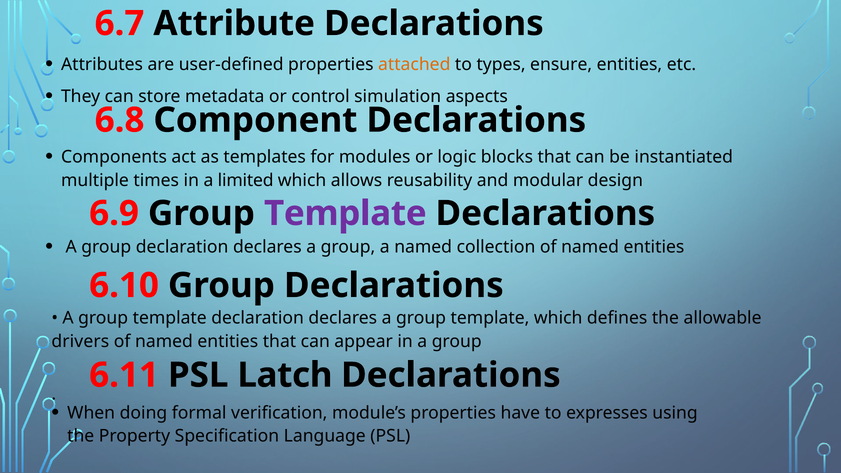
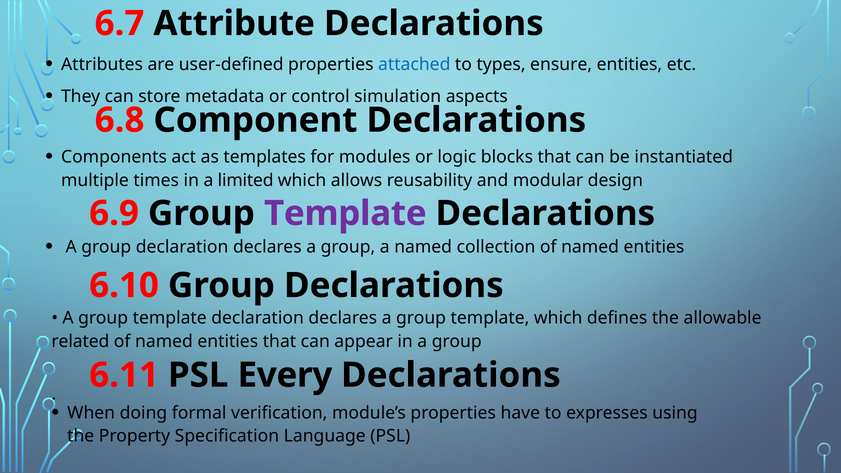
attached colour: orange -> blue
drivers: drivers -> related
Latch: Latch -> Every
